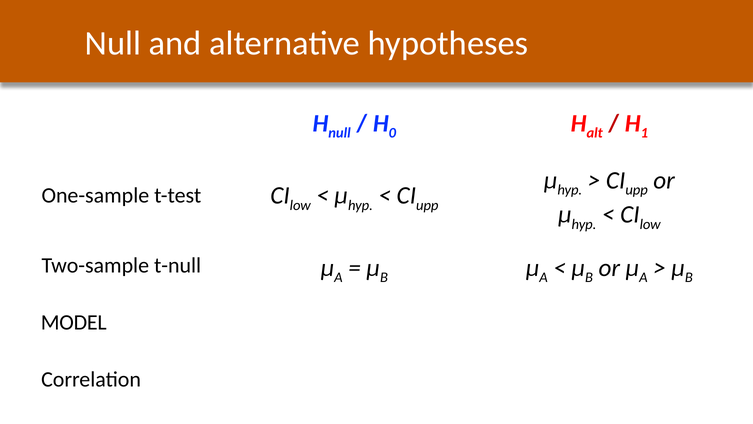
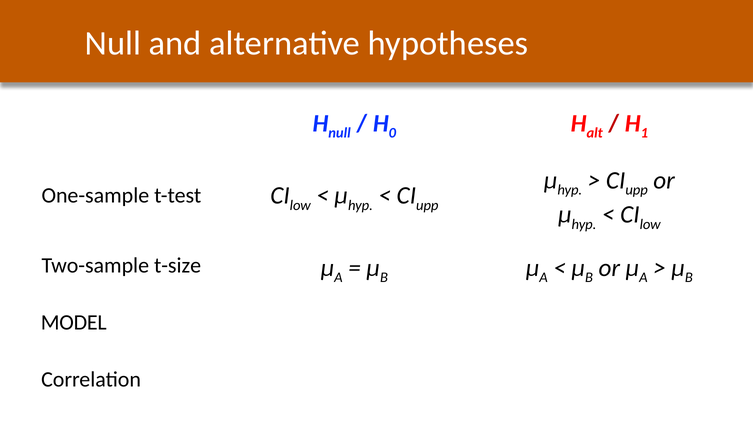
t-null: t-null -> t-size
